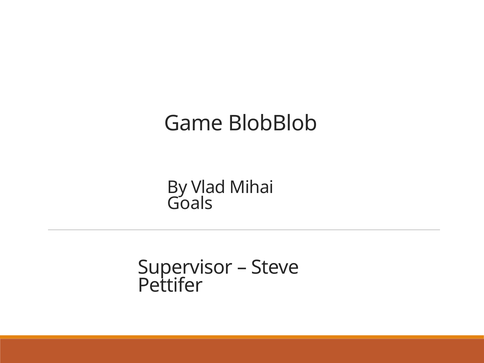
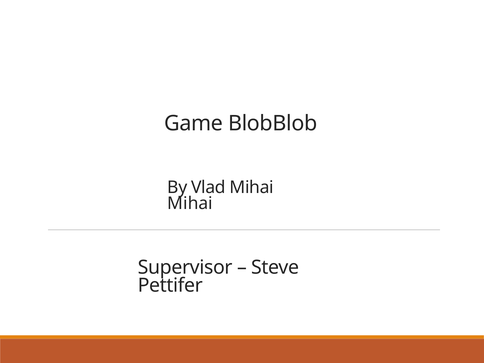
Goals at (190, 203): Goals -> Mihai
